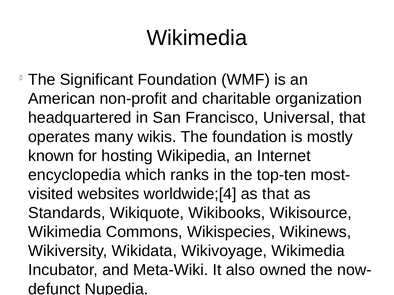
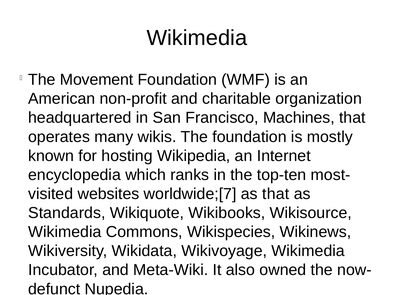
Significant: Significant -> Movement
Universal: Universal -> Machines
worldwide;[4: worldwide;[4 -> worldwide;[7
